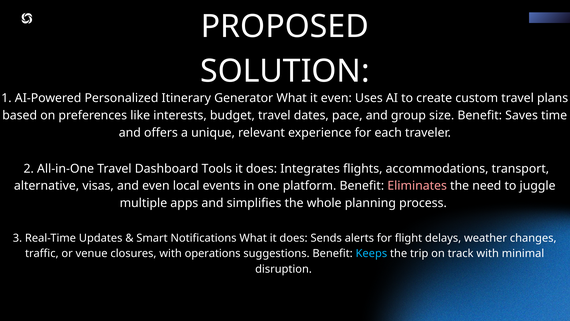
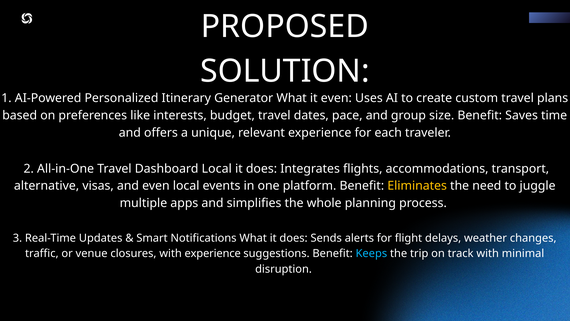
Dashboard Tools: Tools -> Local
Eliminates colour: pink -> yellow
with operations: operations -> experience
